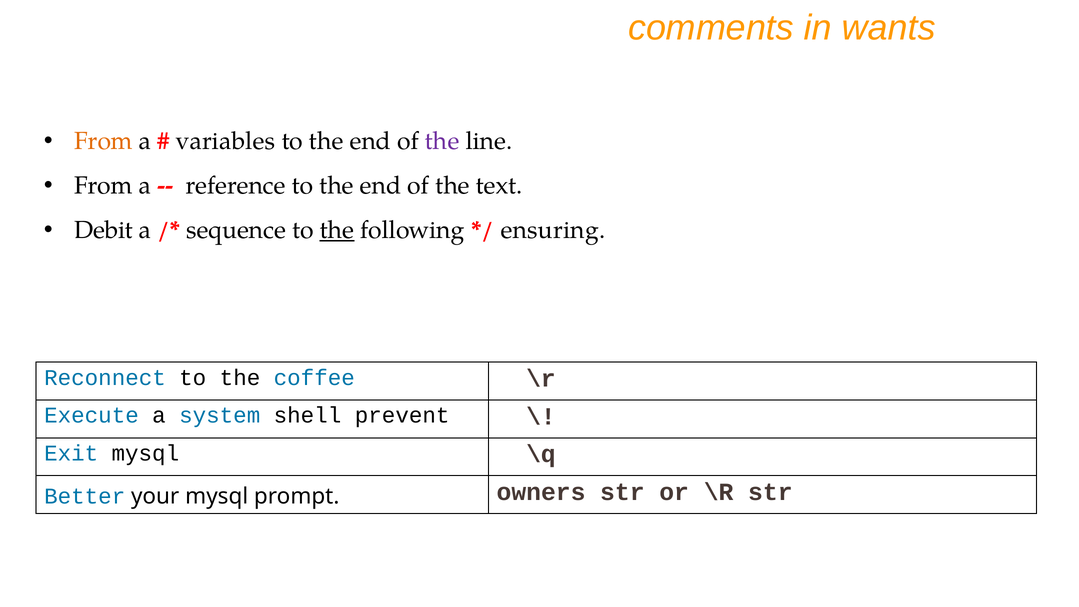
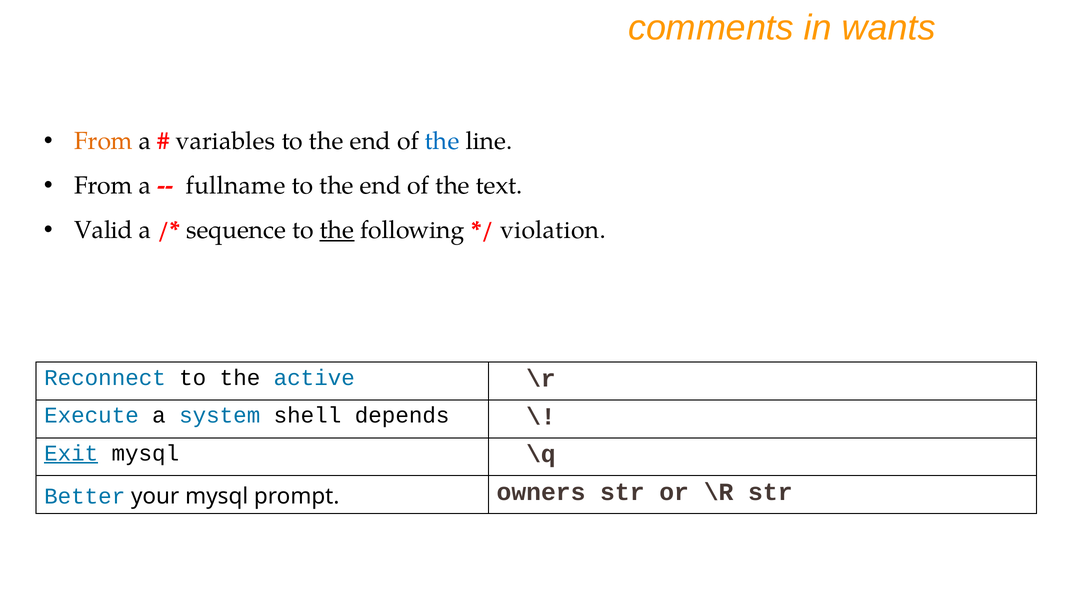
the at (442, 141) colour: purple -> blue
reference: reference -> fullname
Debit: Debit -> Valid
ensuring: ensuring -> violation
coffee: coffee -> active
prevent: prevent -> depends
Exit underline: none -> present
